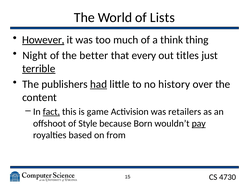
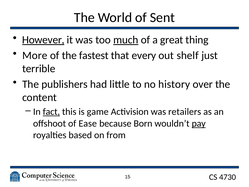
Lists: Lists -> Sent
much underline: none -> present
think: think -> great
Night: Night -> More
better: better -> fastest
titles: titles -> shelf
terrible underline: present -> none
had underline: present -> none
Style: Style -> Ease
